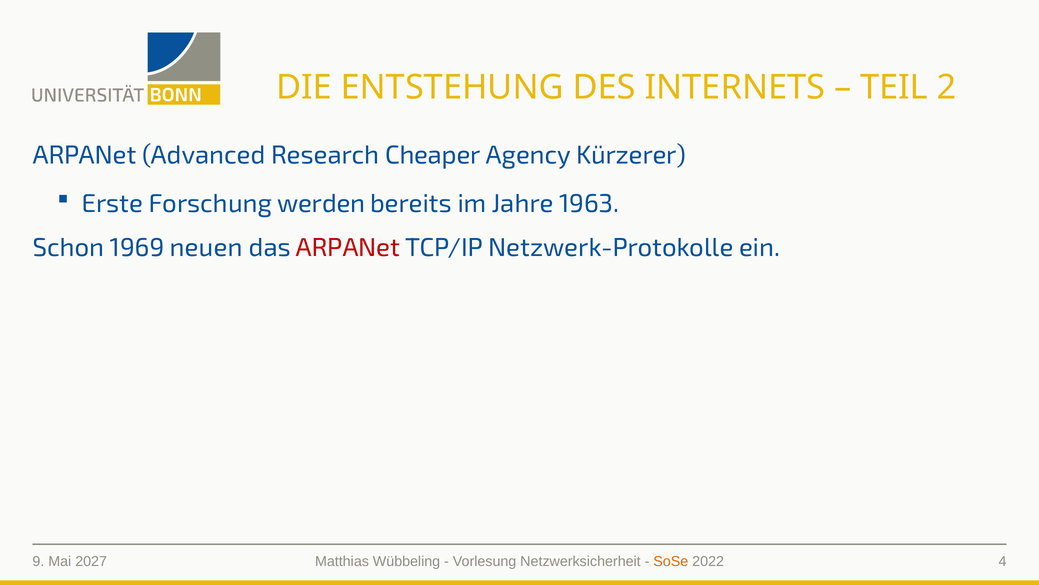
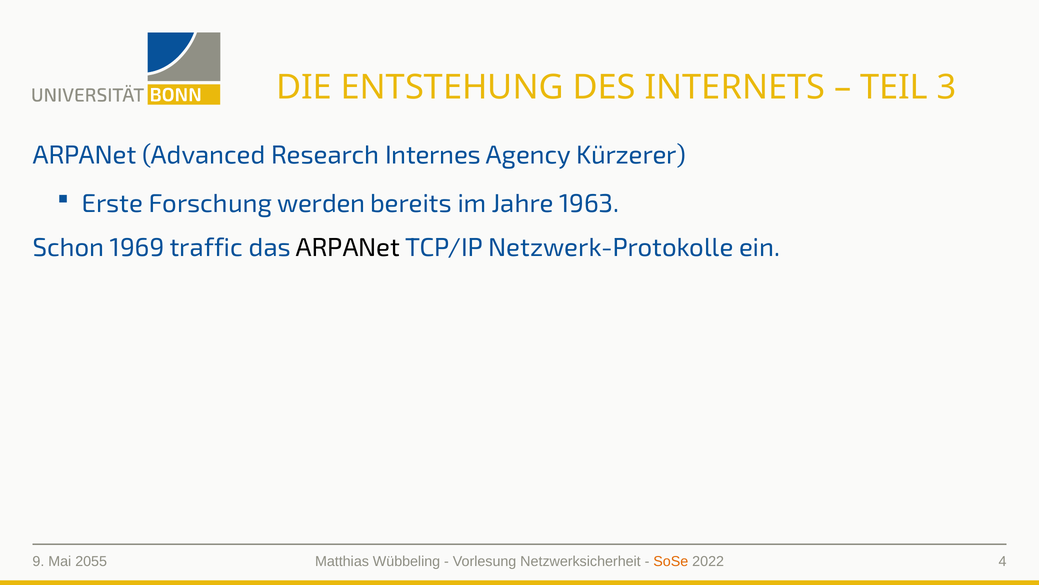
2: 2 -> 3
Cheaper: Cheaper -> Internes
neuen: neuen -> traffic
ARPANet at (348, 247) colour: red -> black
2027: 2027 -> 2055
